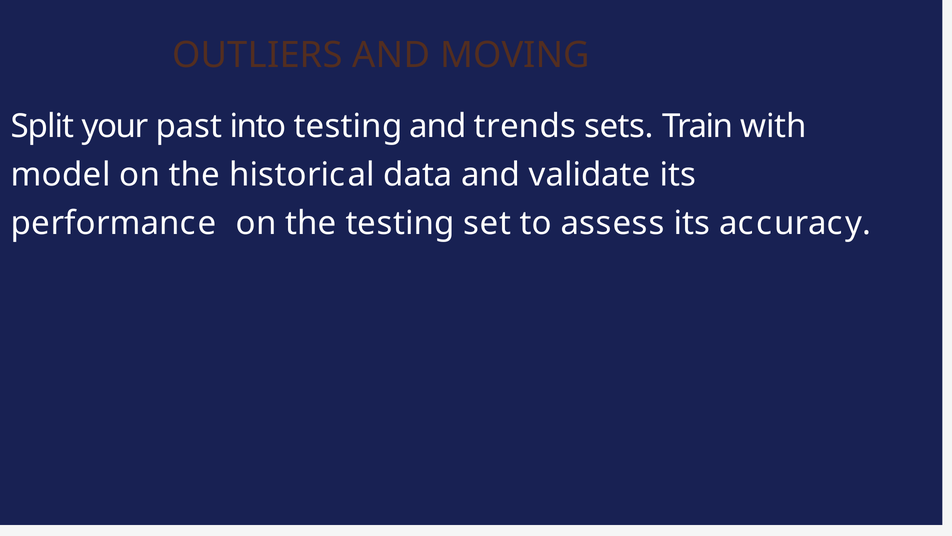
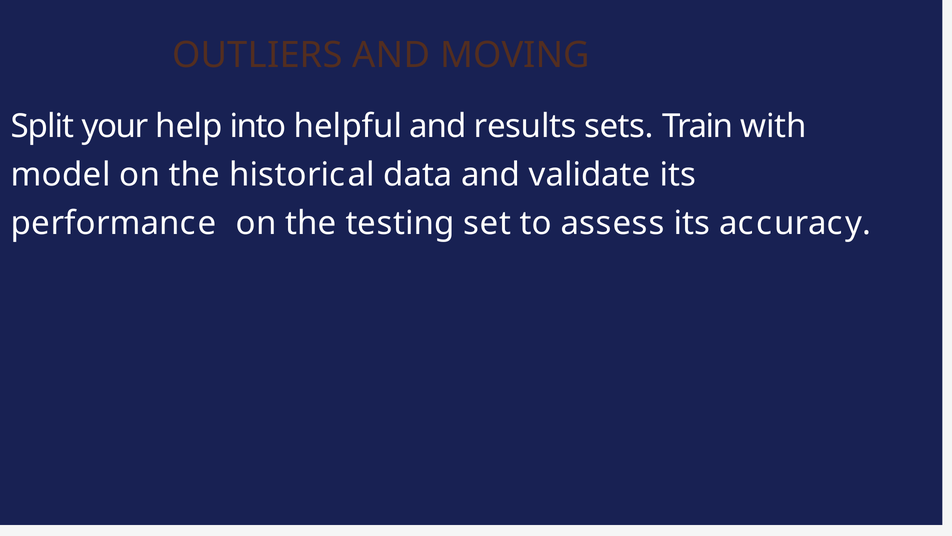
past: past -> help
into testing: testing -> helpful
trends: trends -> results
